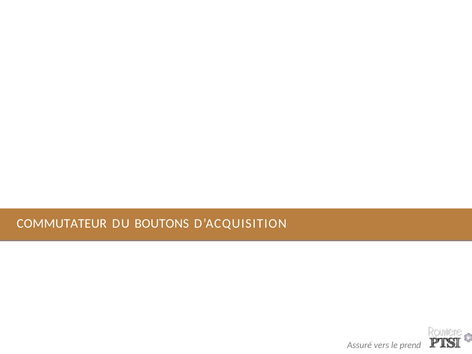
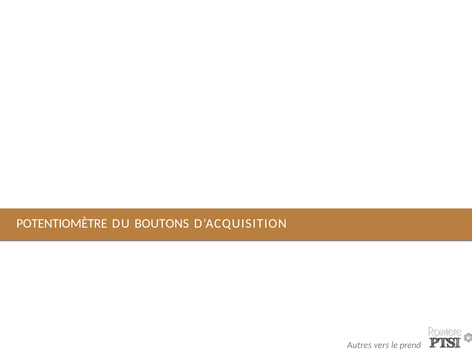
COMMUTATEUR: COMMUTATEUR -> POTENTIOMÈTRE
Assuré: Assuré -> Autres
